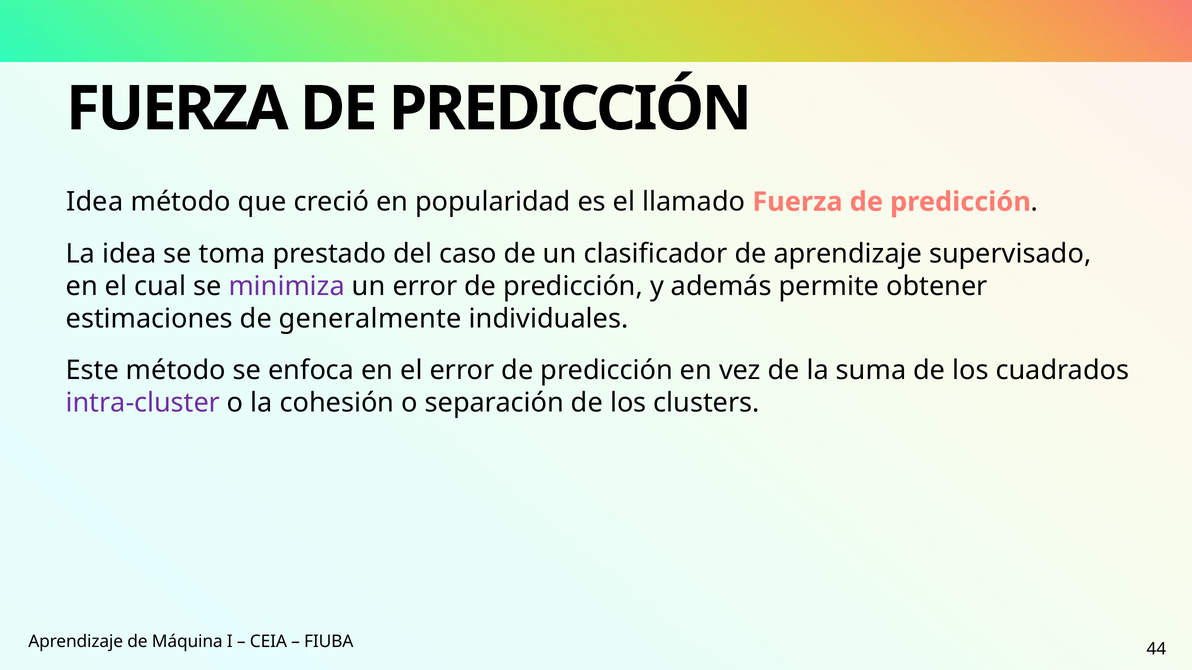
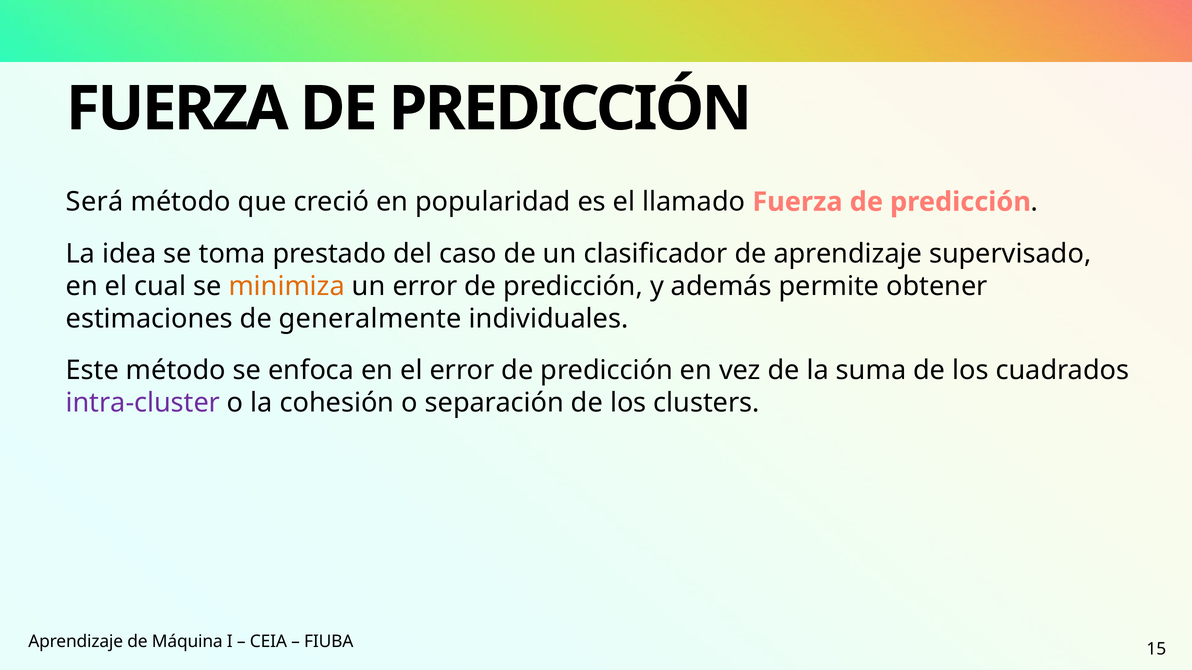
Idea at (95, 202): Idea -> Será
minimiza colour: purple -> orange
44: 44 -> 15
